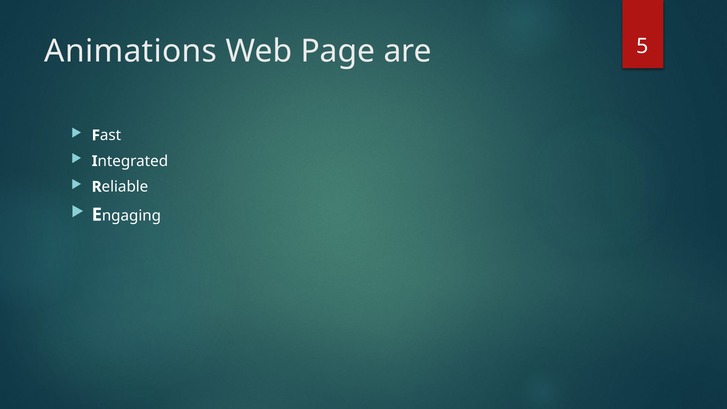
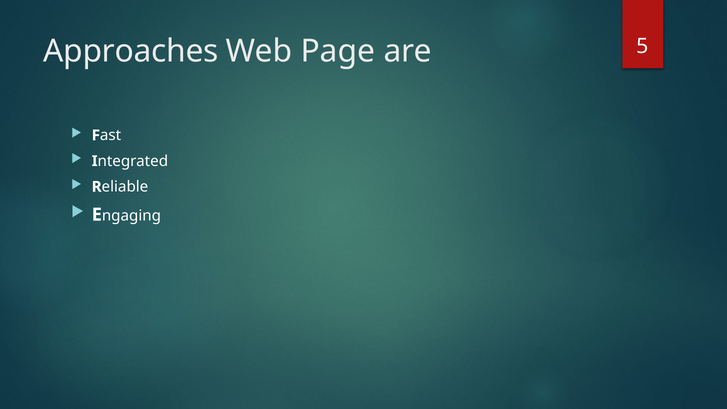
Animations: Animations -> Approaches
